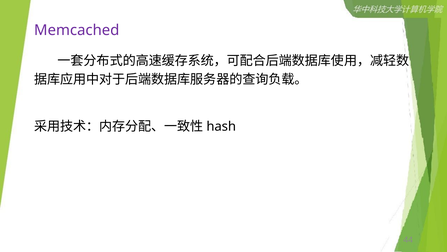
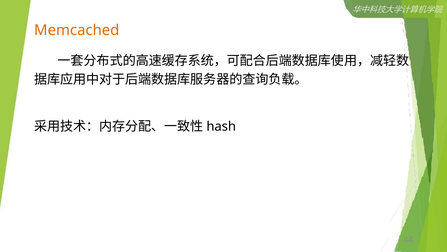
Memcached colour: purple -> orange
